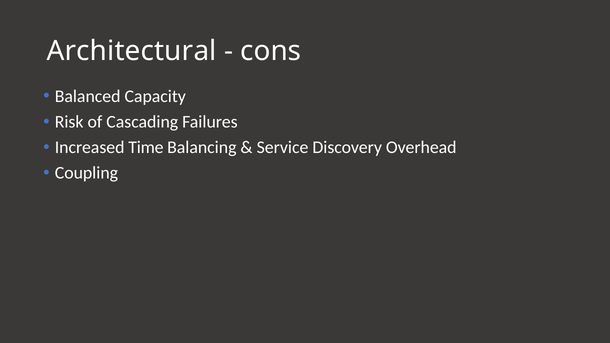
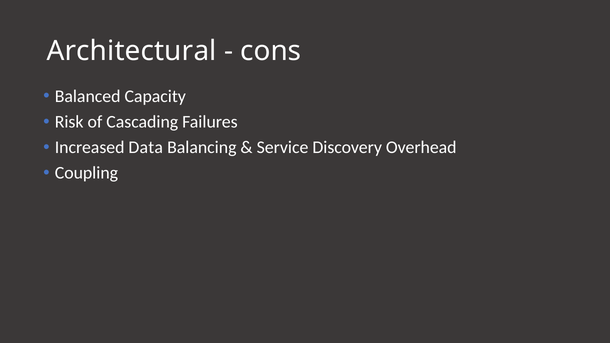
Time: Time -> Data
